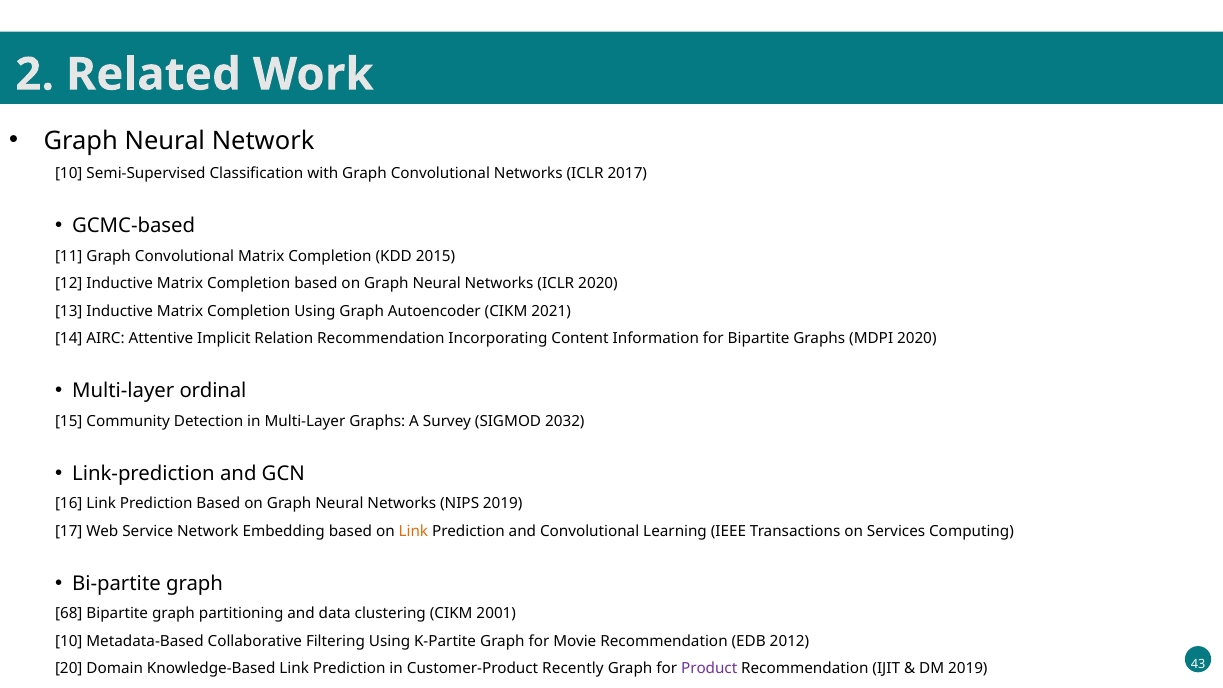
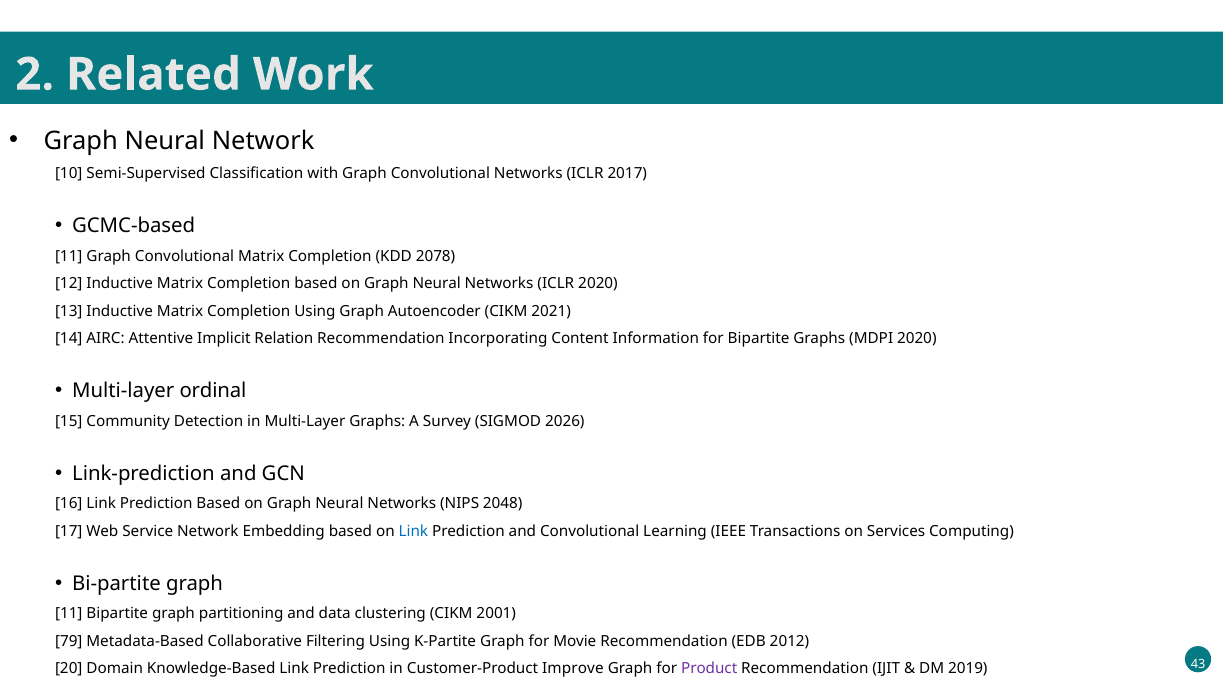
2015: 2015 -> 2078
2032: 2032 -> 2026
NIPS 2019: 2019 -> 2048
Link at (413, 531) colour: orange -> blue
68 at (69, 614): 68 -> 11
10 at (69, 641): 10 -> 79
Recently: Recently -> Improve
